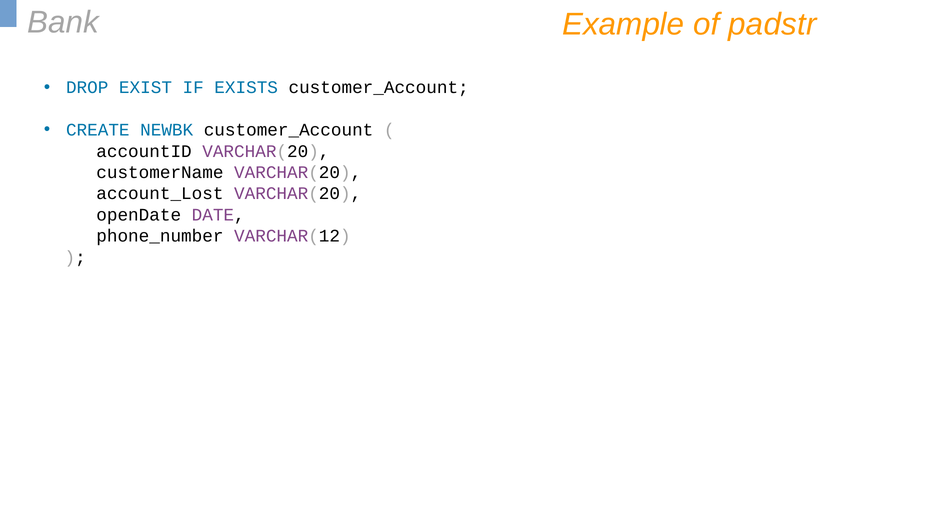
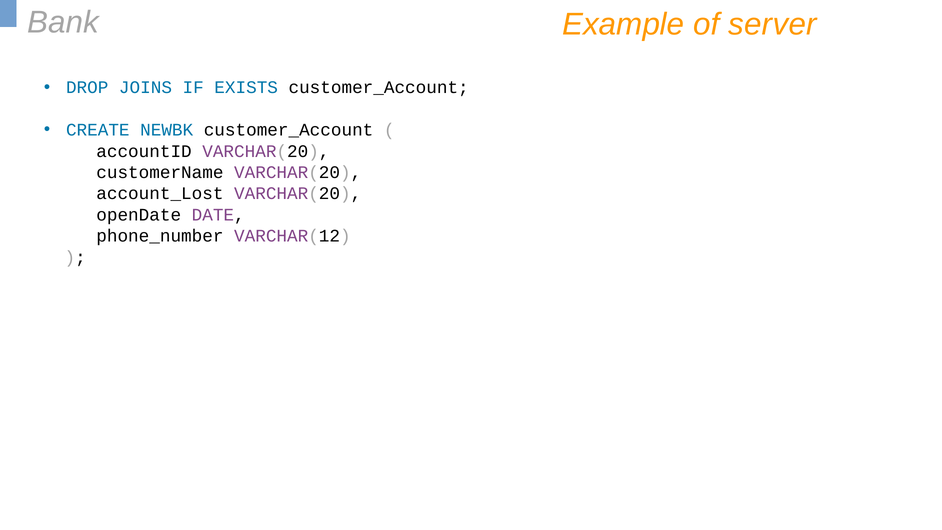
padstr: padstr -> server
EXIST: EXIST -> JOINS
